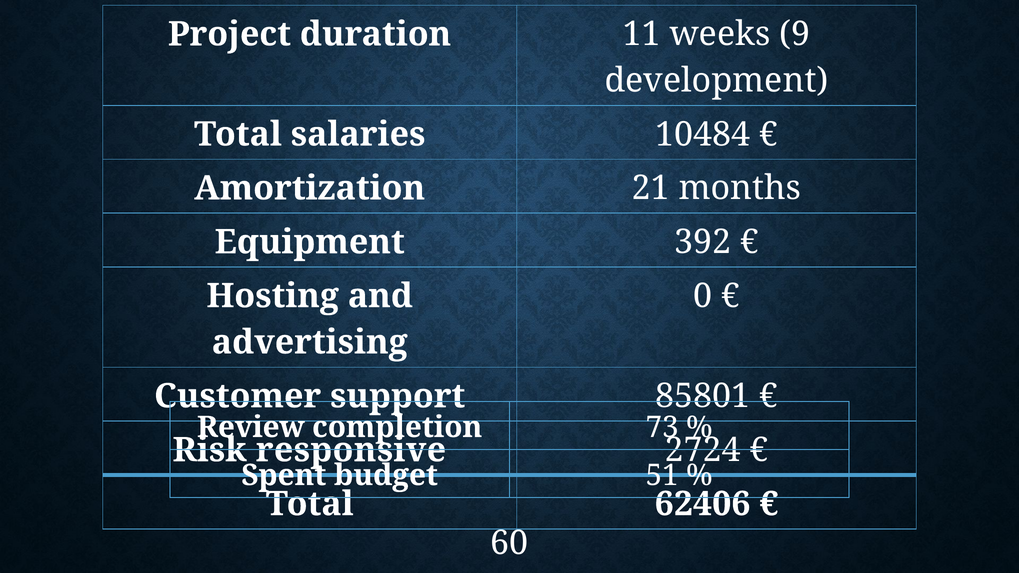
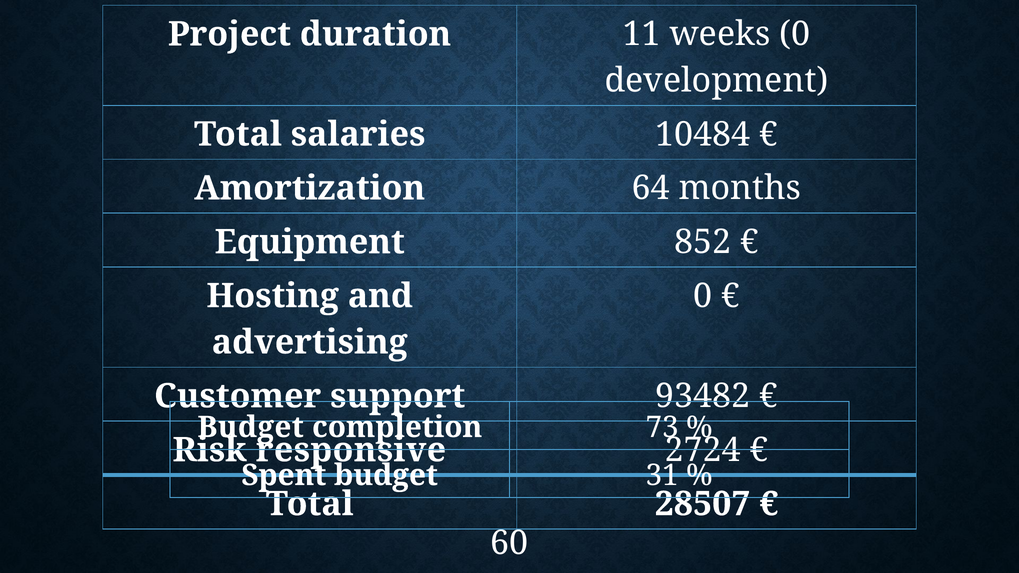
weeks 9: 9 -> 0
21: 21 -> 64
392: 392 -> 852
85801: 85801 -> 93482
Review at (251, 427): Review -> Budget
51: 51 -> 31
62406: 62406 -> 28507
